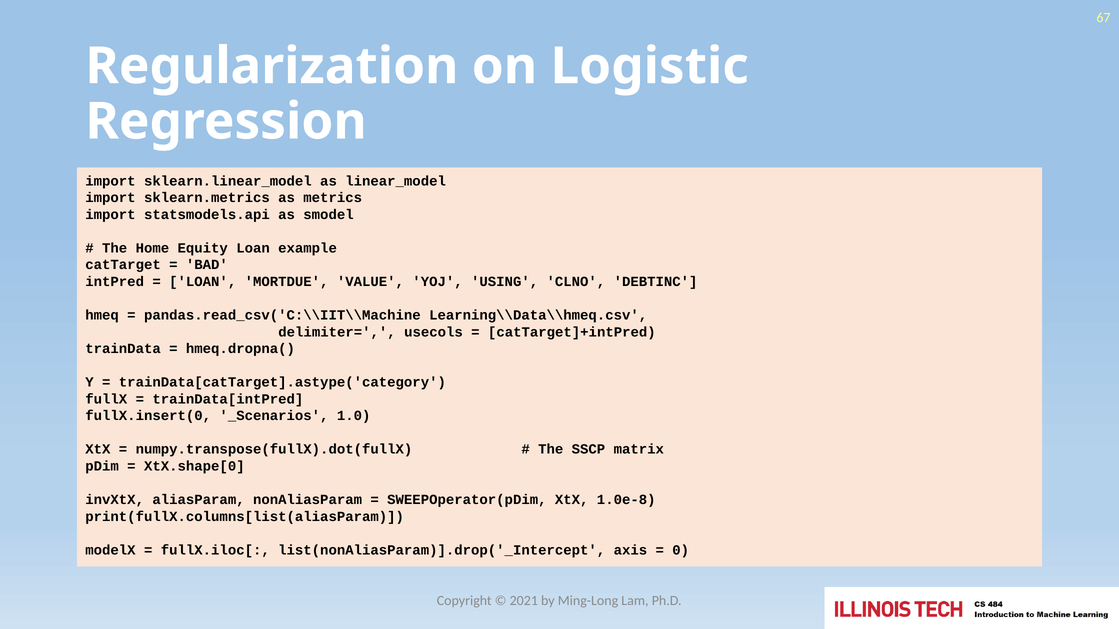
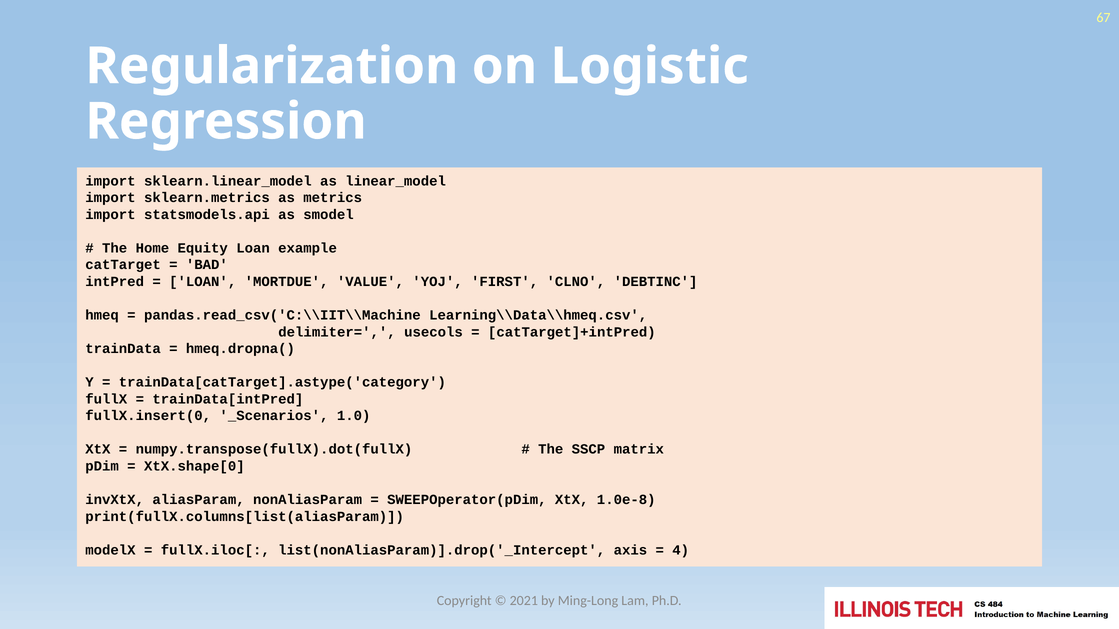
USING: USING -> FIRST
0: 0 -> 4
